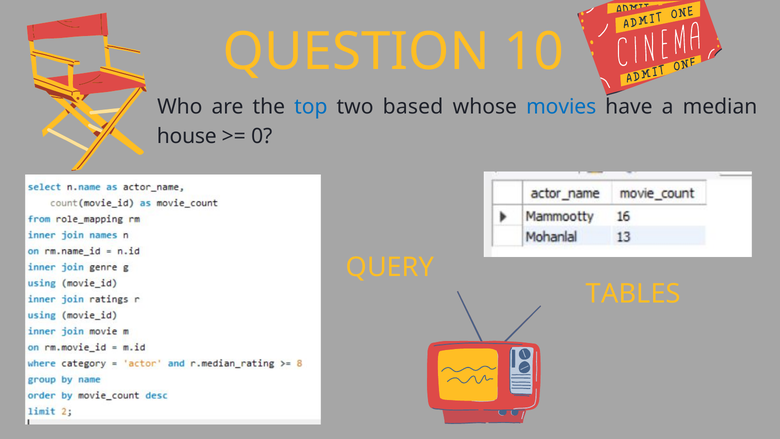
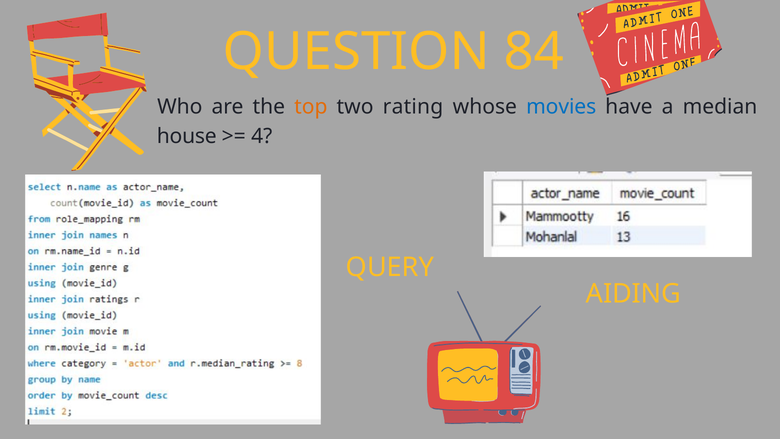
10: 10 -> 84
top colour: blue -> orange
based: based -> rating
0: 0 -> 4
TABLES: TABLES -> AIDING
